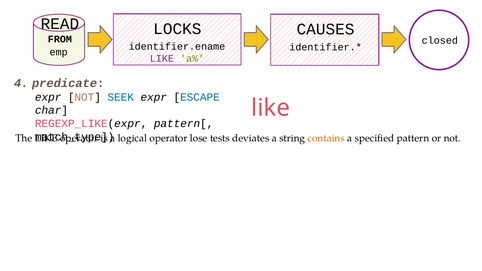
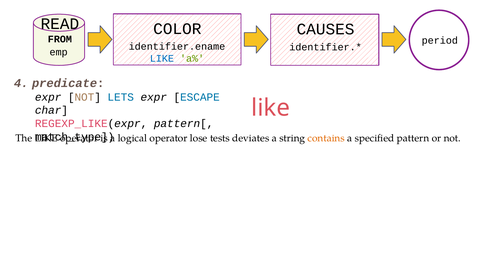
LOCKS: LOCKS -> COLOR
closed: closed -> period
LIKE at (162, 59) colour: purple -> blue
SEEK: SEEK -> LETS
